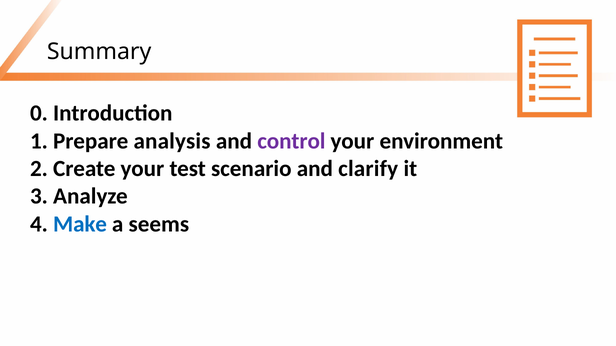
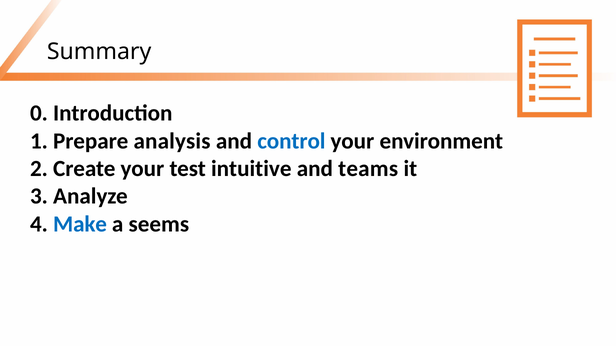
control colour: purple -> blue
scenario: scenario -> intuitive
clarify: clarify -> teams
